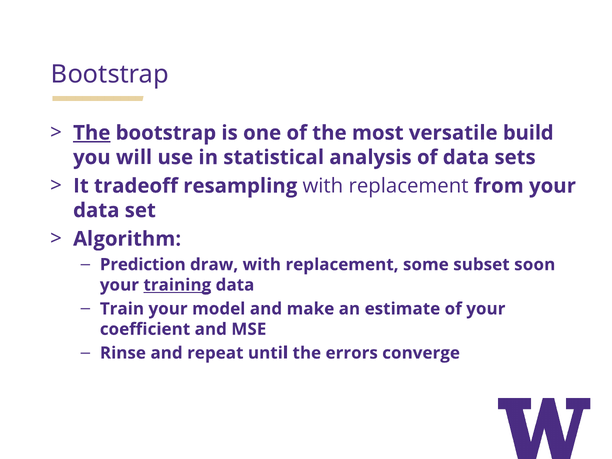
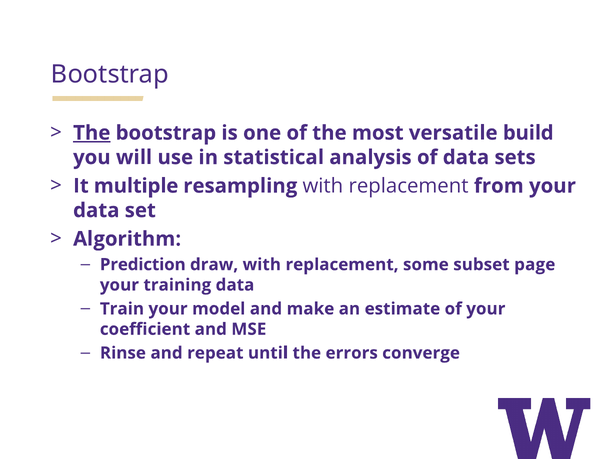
tradeoff: tradeoff -> multiple
soon: soon -> page
training underline: present -> none
